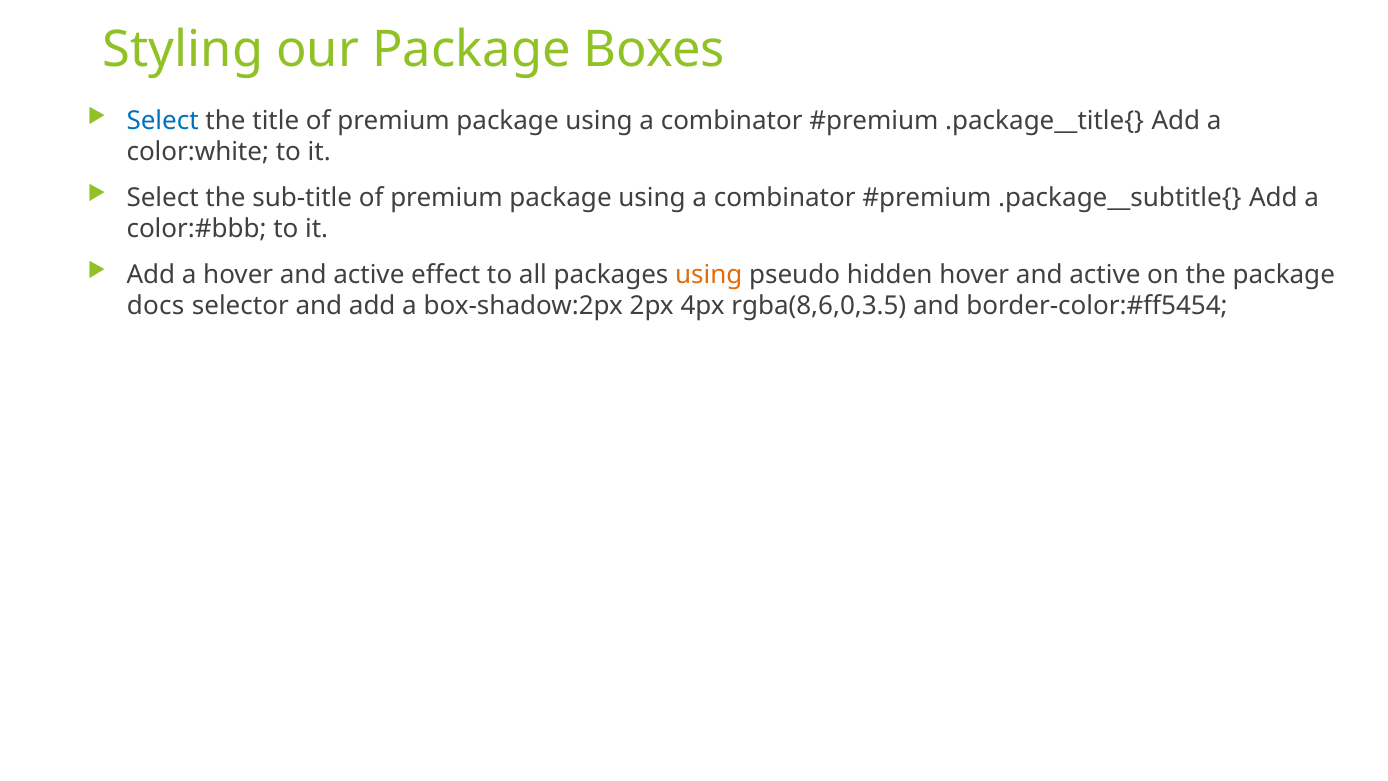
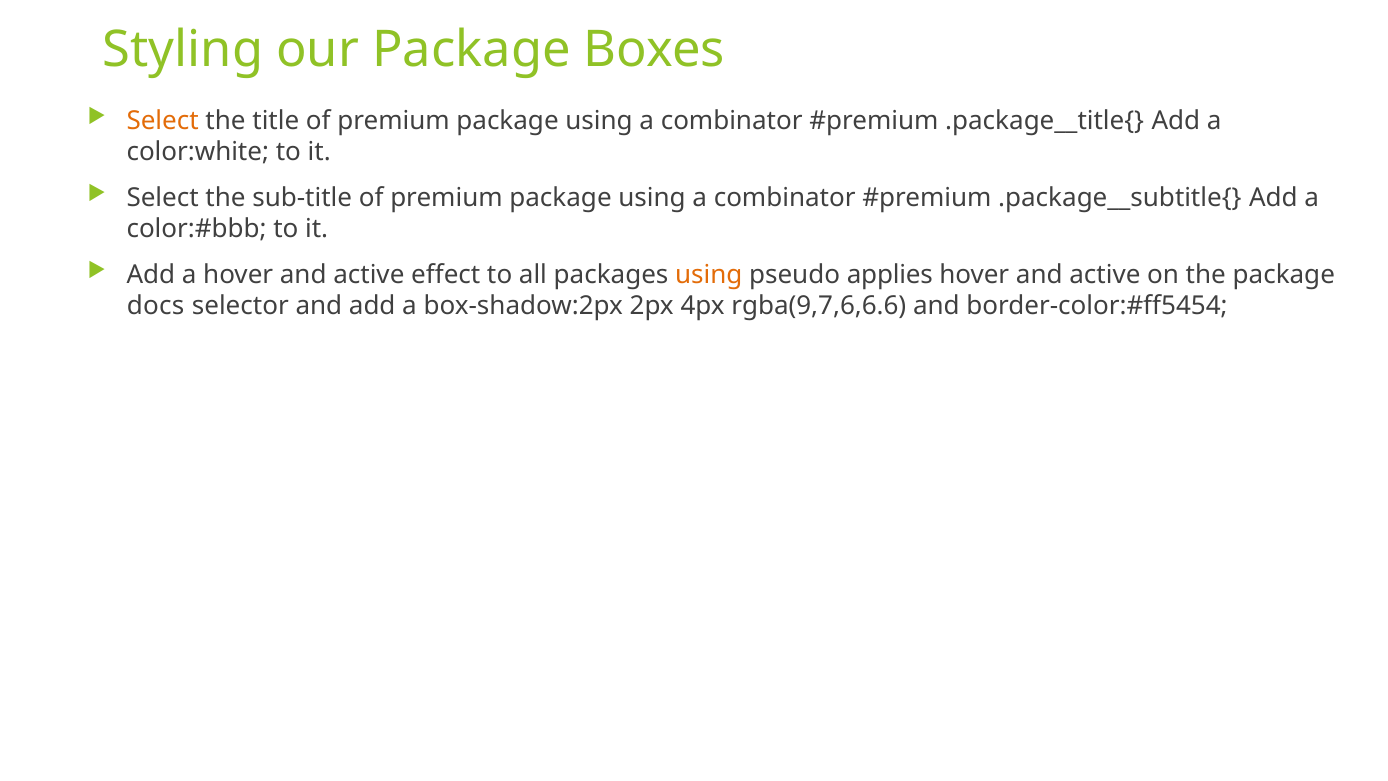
Select at (163, 121) colour: blue -> orange
hidden: hidden -> applies
rgba(8,6,0,3.5: rgba(8,6,0,3.5 -> rgba(9,7,6,6.6
